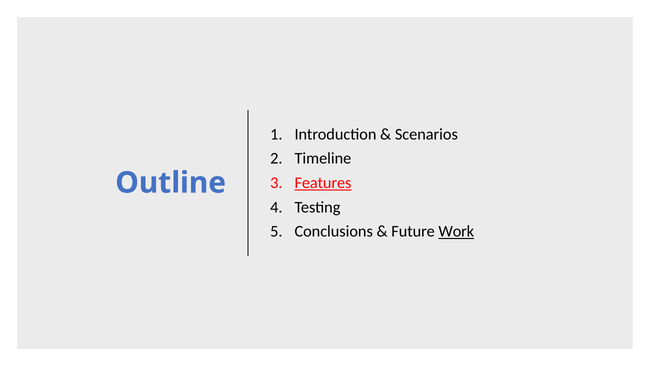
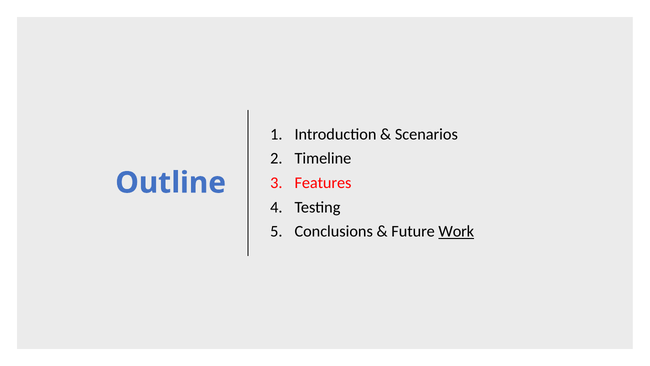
Features underline: present -> none
